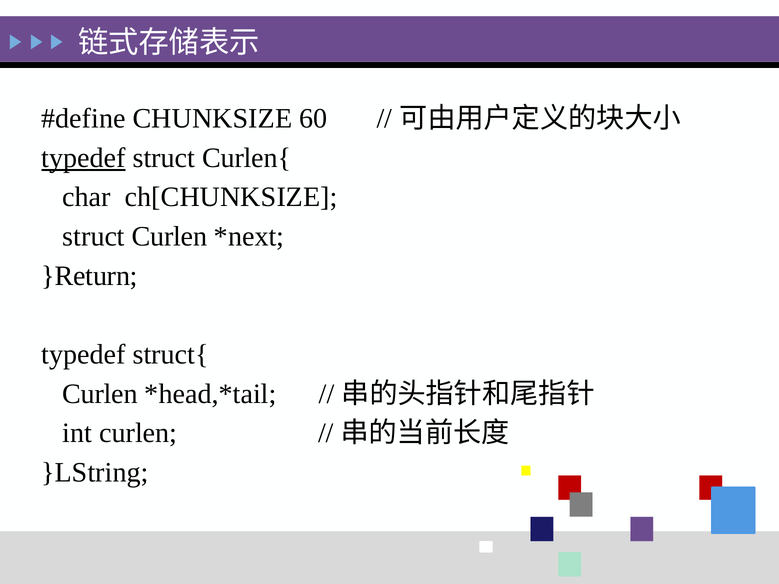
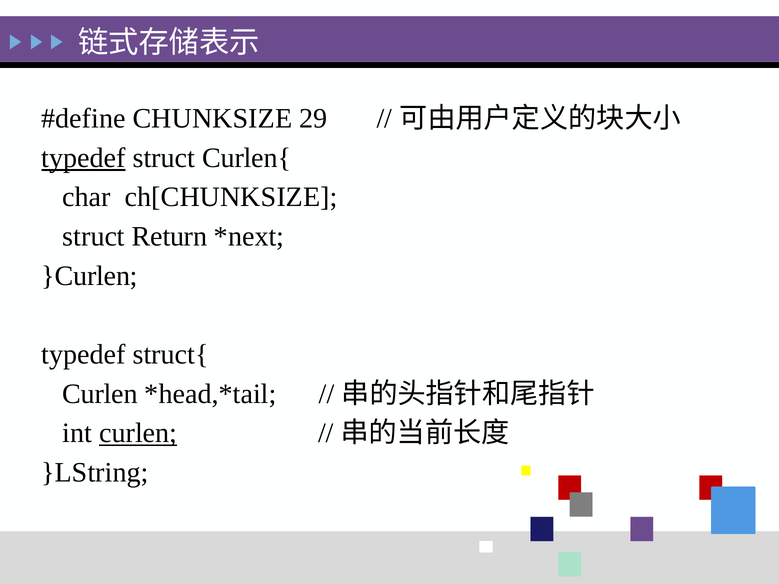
60: 60 -> 29
struct Curlen: Curlen -> Return
}Return: }Return -> }Curlen
curlen at (138, 433) underline: none -> present
